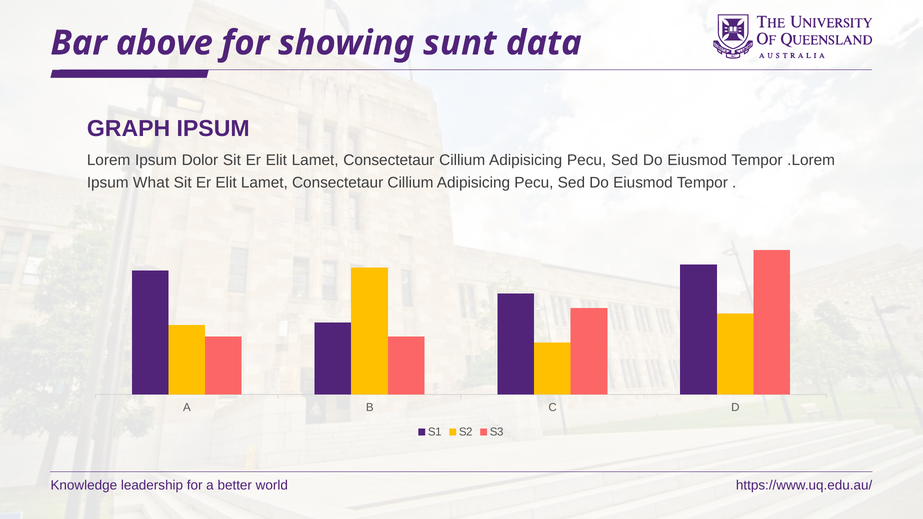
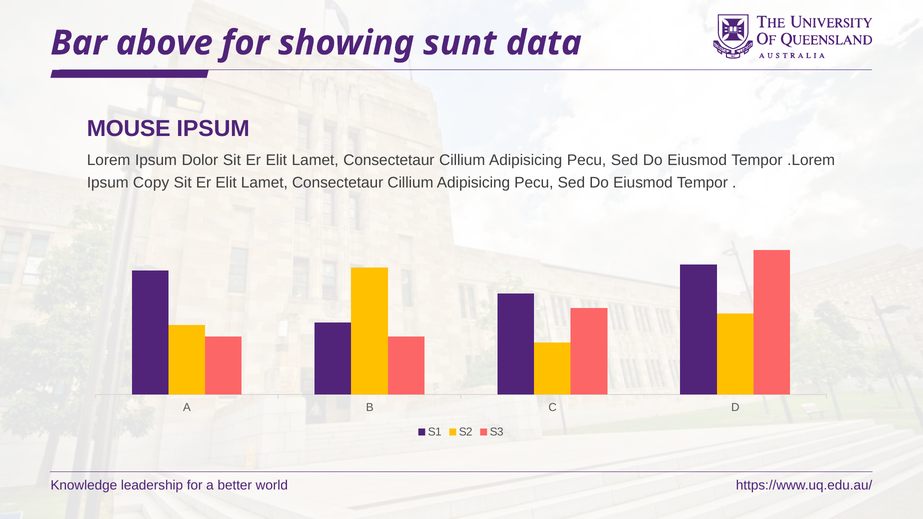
GRAPH: GRAPH -> MOUSE
What: What -> Copy
